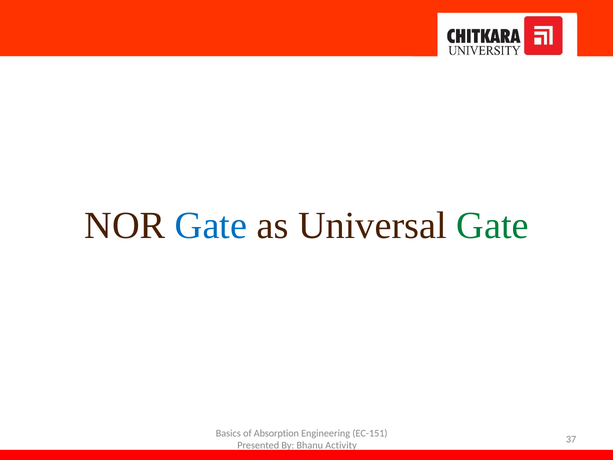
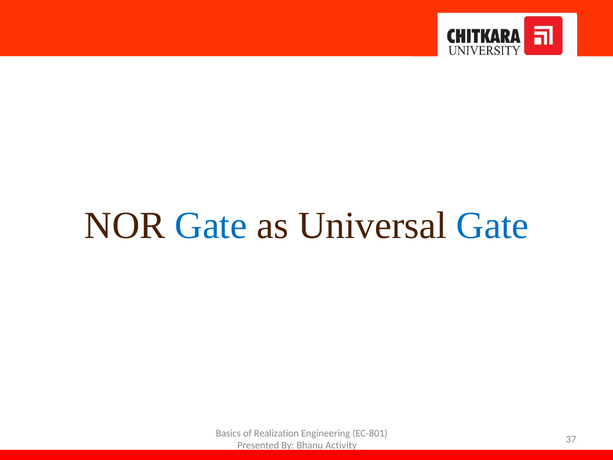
Gate at (493, 226) colour: green -> blue
Absorption: Absorption -> Realization
EC-151: EC-151 -> EC-801
